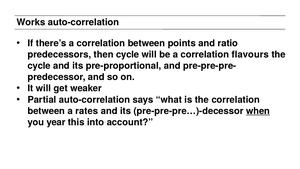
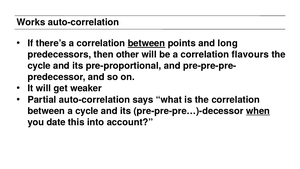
between at (146, 43) underline: none -> present
ratio: ratio -> long
then cycle: cycle -> other
a rates: rates -> cycle
year: year -> date
